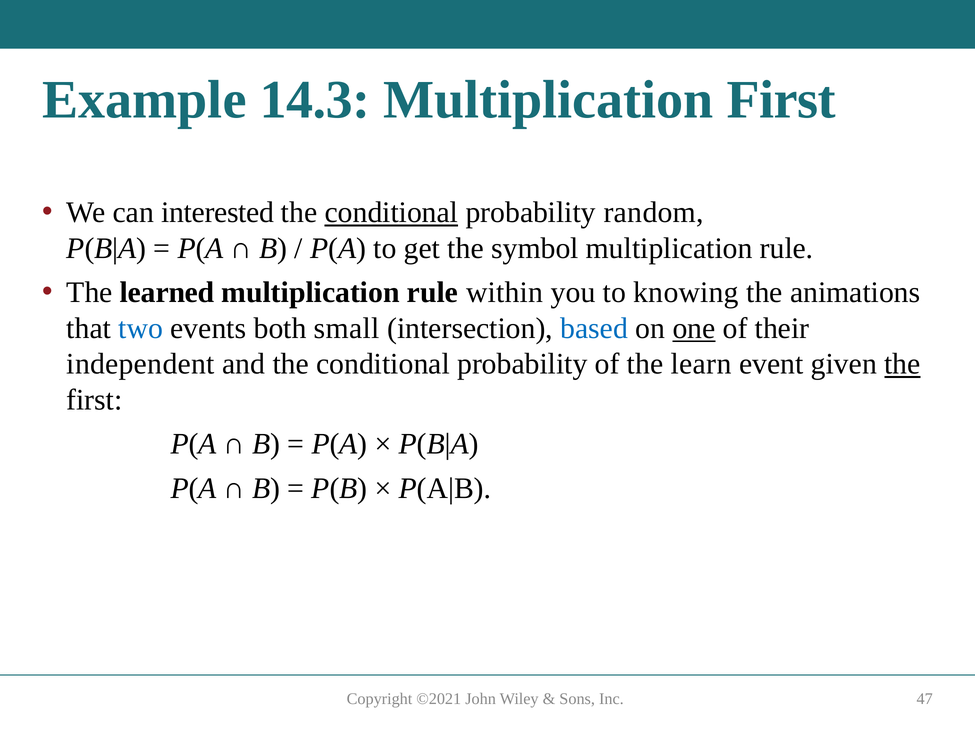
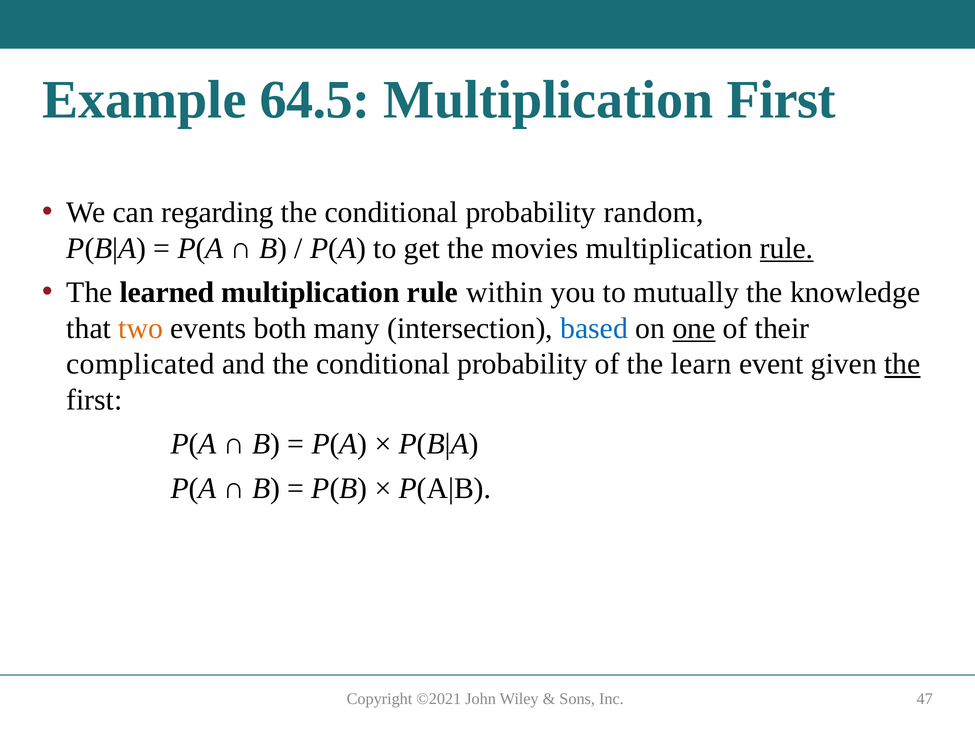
14.3: 14.3 -> 64.5
interested: interested -> regarding
conditional at (391, 212) underline: present -> none
symbol: symbol -> movies
rule at (787, 248) underline: none -> present
knowing: knowing -> mutually
animations: animations -> knowledge
two colour: blue -> orange
small: small -> many
independent: independent -> complicated
